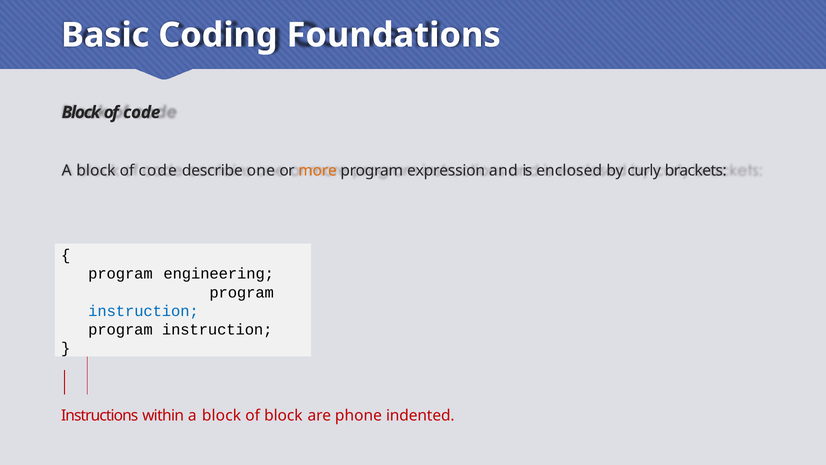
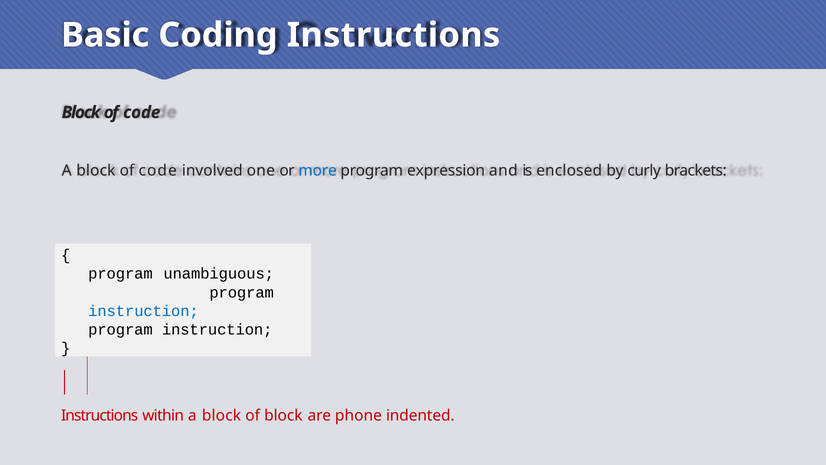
Coding Foundations: Foundations -> Instructions
describe: describe -> involved
more colour: orange -> blue
engineering: engineering -> unambiguous
